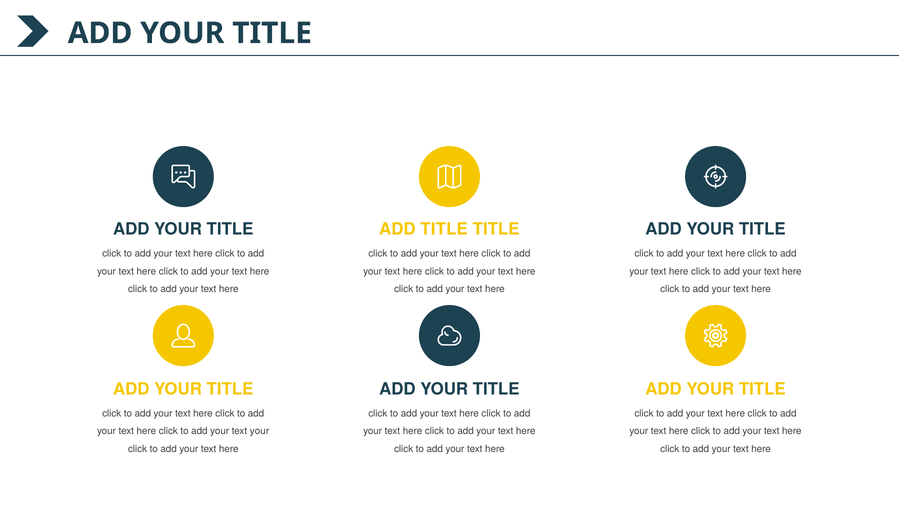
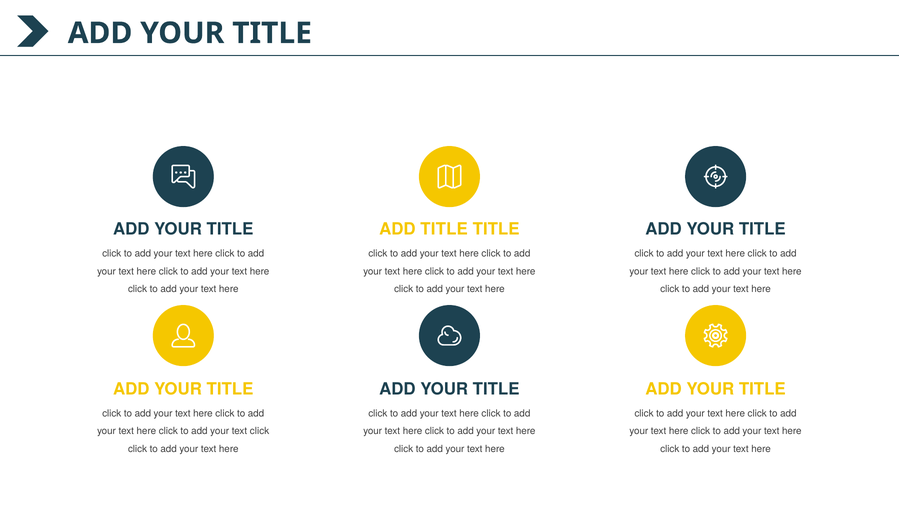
text your: your -> click
